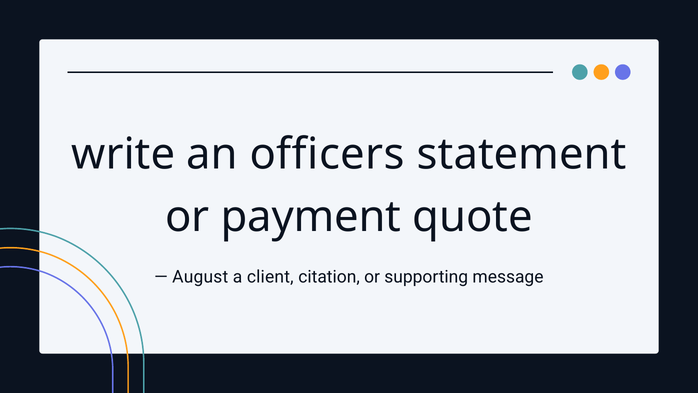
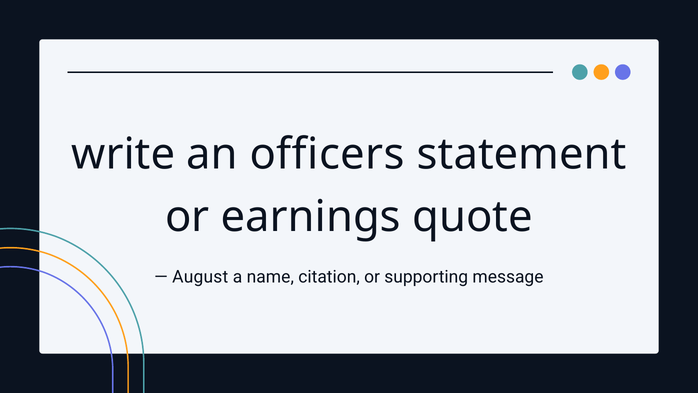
payment: payment -> earnings
client: client -> name
